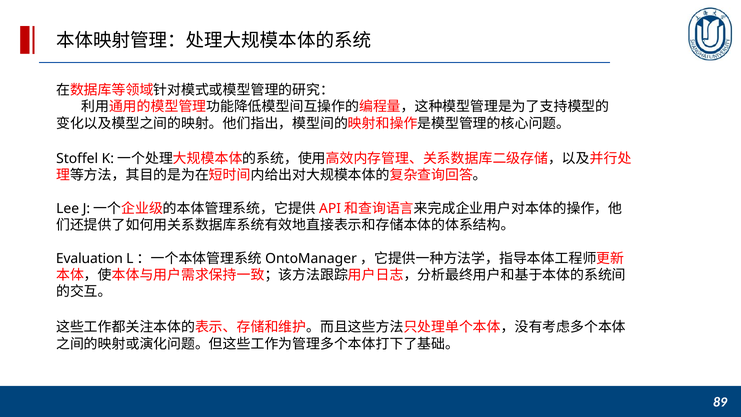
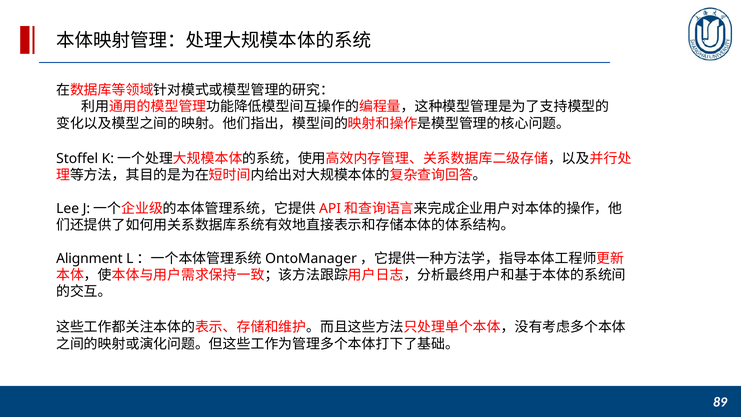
Evaluation: Evaluation -> Alignment
